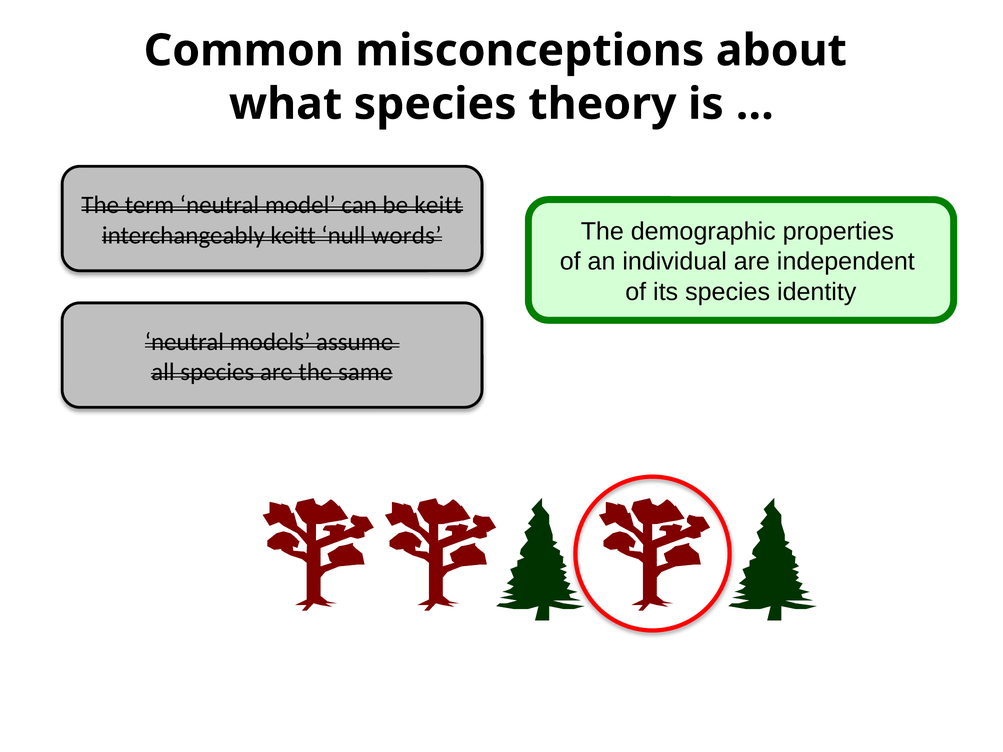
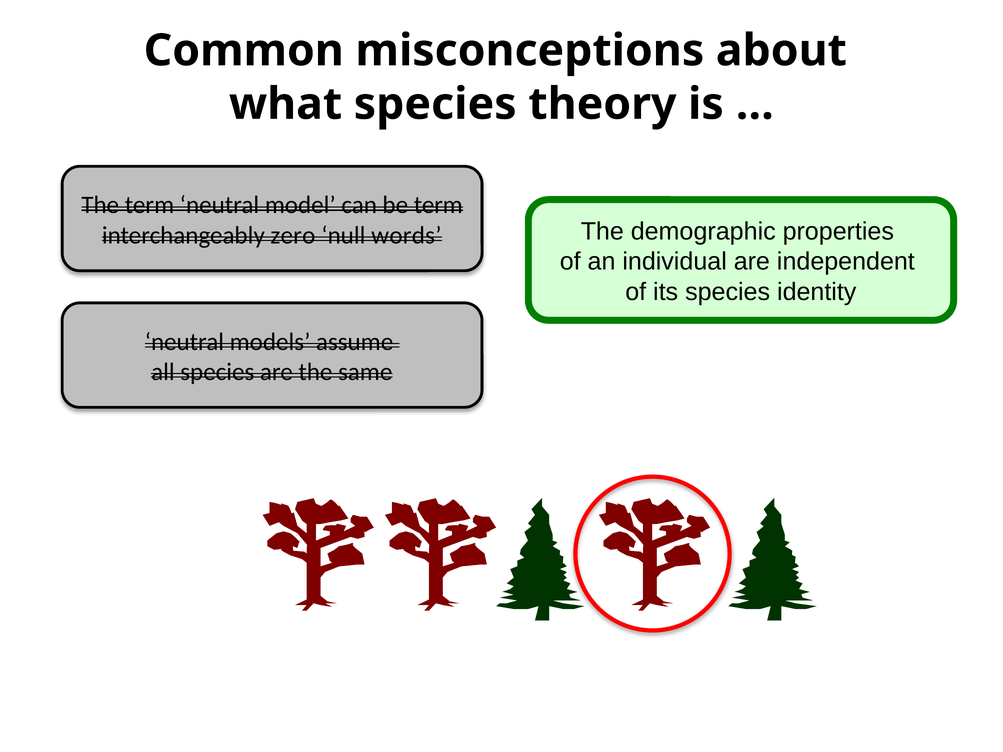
be keitt: keitt -> term
interchangeably keitt: keitt -> zero
